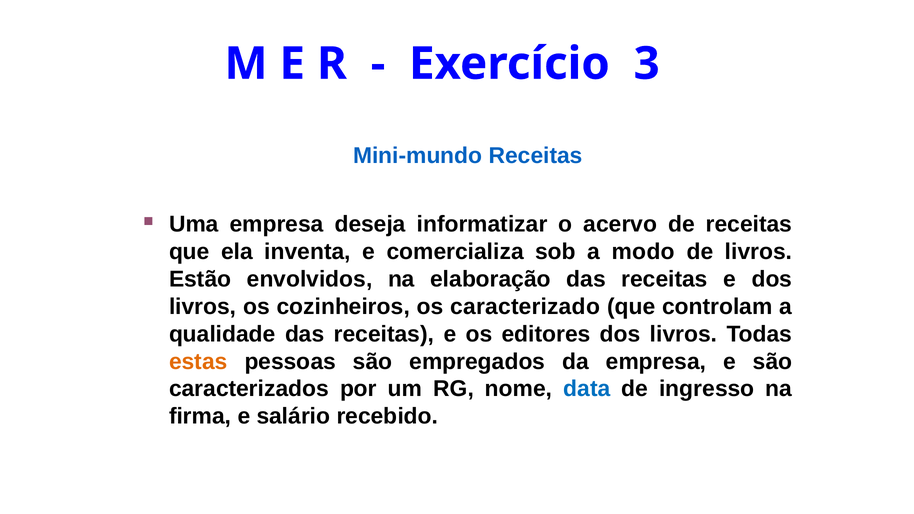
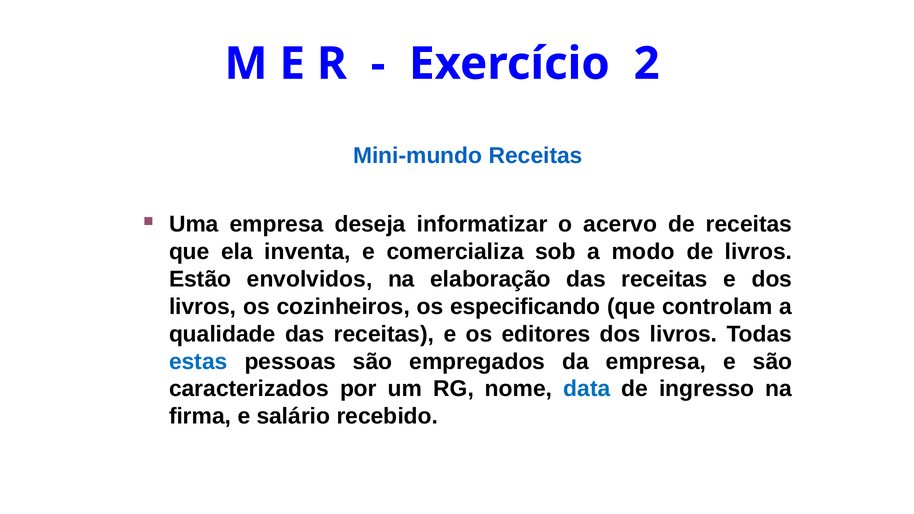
3: 3 -> 2
caracterizado: caracterizado -> especificando
estas colour: orange -> blue
